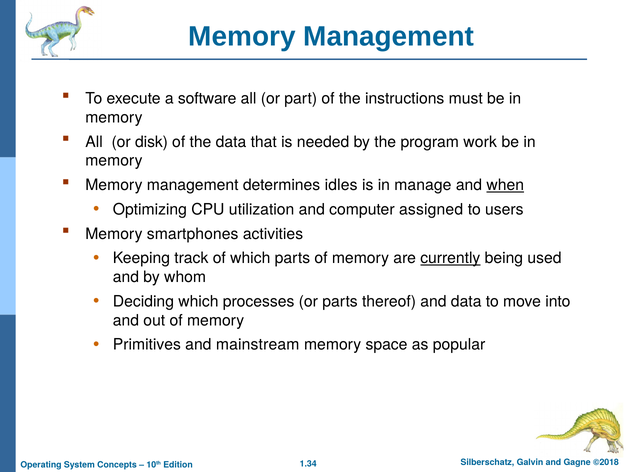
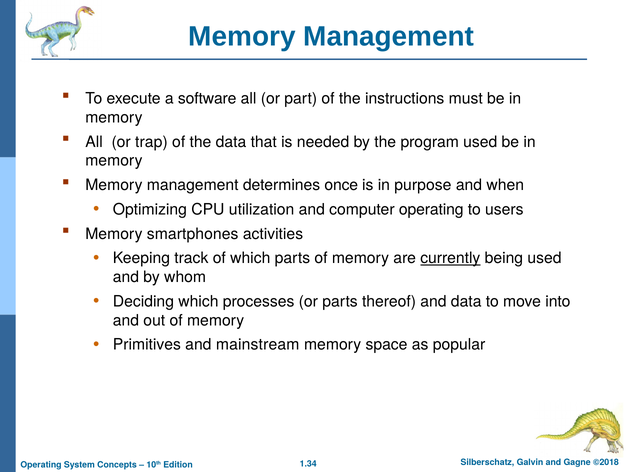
disk: disk -> trap
program work: work -> used
idles: idles -> once
manage: manage -> purpose
when underline: present -> none
computer assigned: assigned -> operating
